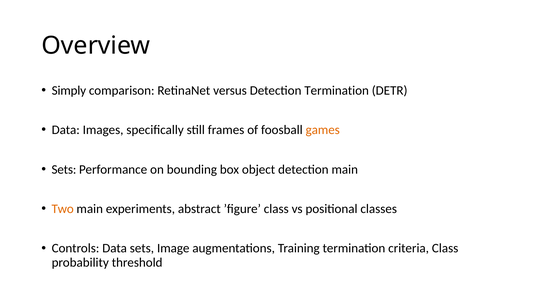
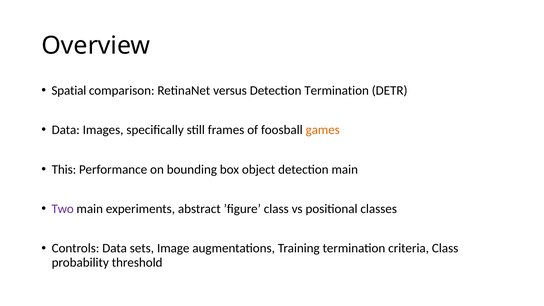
Simply: Simply -> Spatial
Sets at (64, 169): Sets -> This
Two colour: orange -> purple
